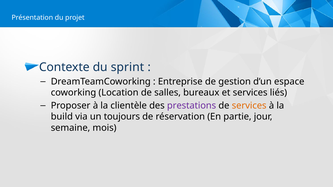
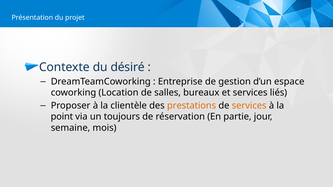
sprint: sprint -> désiré
prestations colour: purple -> orange
build: build -> point
